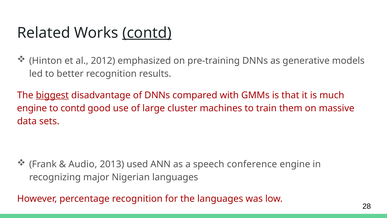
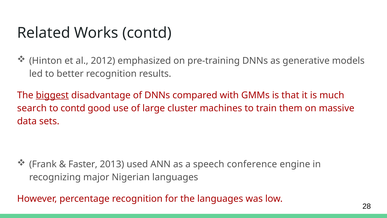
contd at (147, 33) underline: present -> none
engine at (32, 108): engine -> search
Audio: Audio -> Faster
